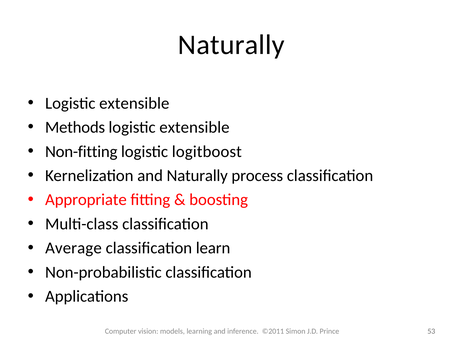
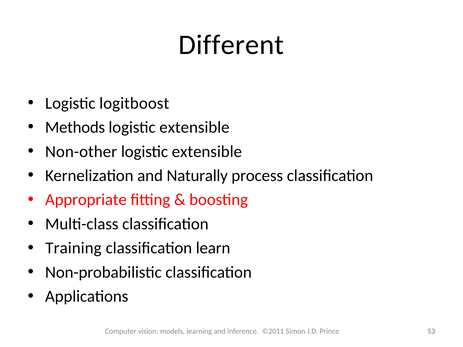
Naturally at (231, 45): Naturally -> Different
extensible at (134, 103): extensible -> logitboost
Non-fitting: Non-fitting -> Non-other
logitboost at (207, 152): logitboost -> extensible
Average: Average -> Training
